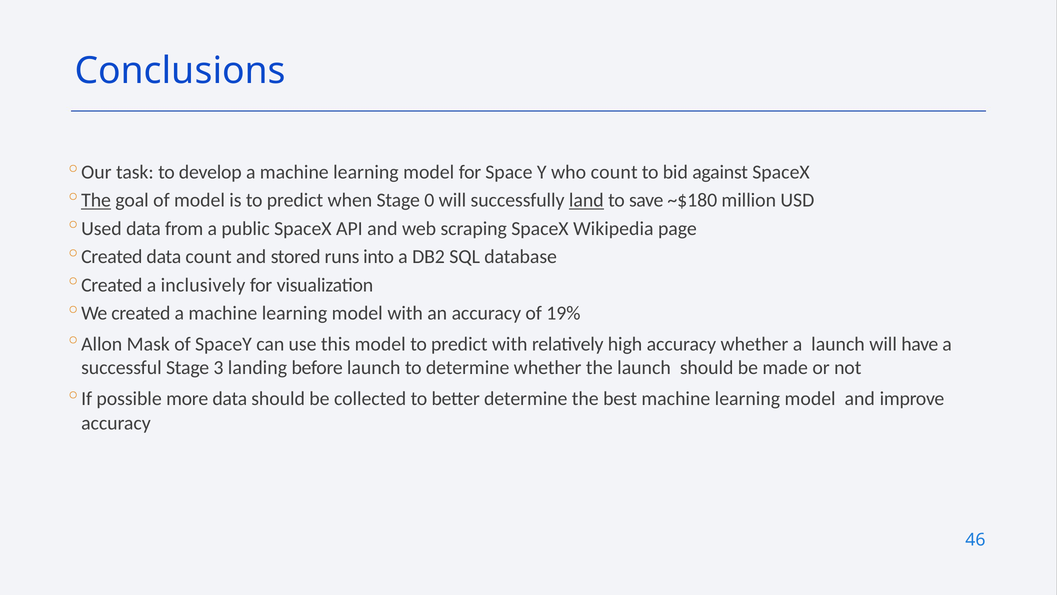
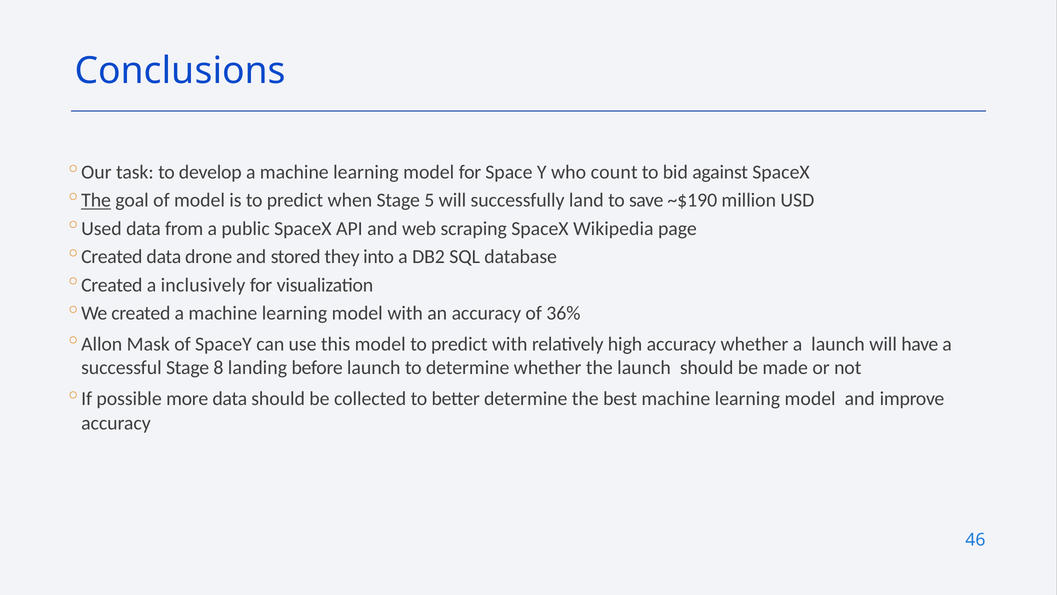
0: 0 -> 5
land underline: present -> none
~$180: ~$180 -> ~$190
data count: count -> drone
runs: runs -> they
19%: 19% -> 36%
3: 3 -> 8
